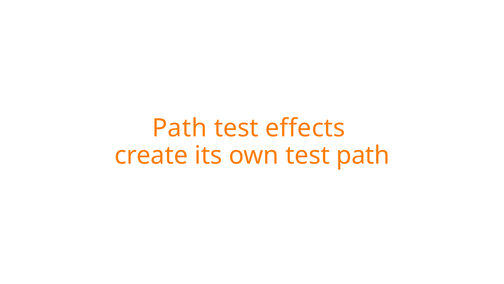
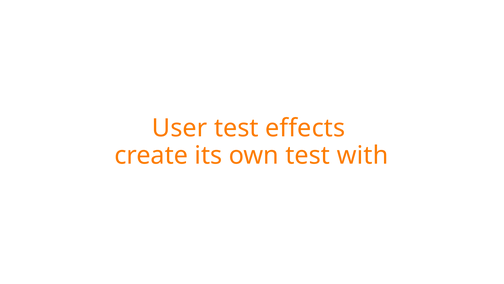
Path at (180, 128): Path -> User
test path: path -> with
